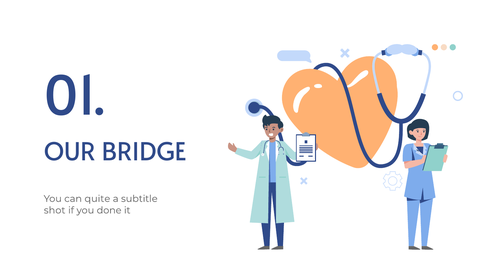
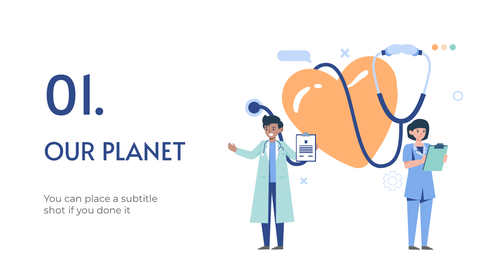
BRIDGE: BRIDGE -> PLANET
quite: quite -> place
